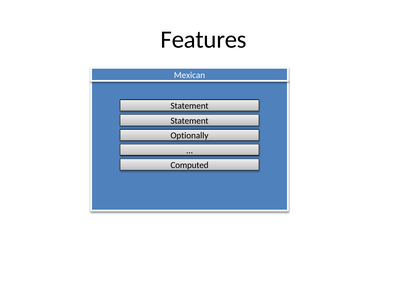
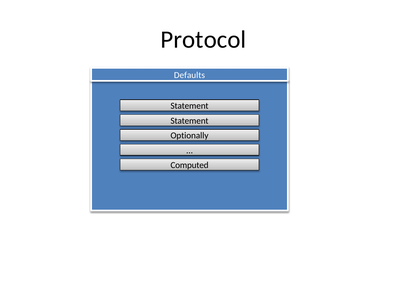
Features: Features -> Protocol
Mexican: Mexican -> Defaults
